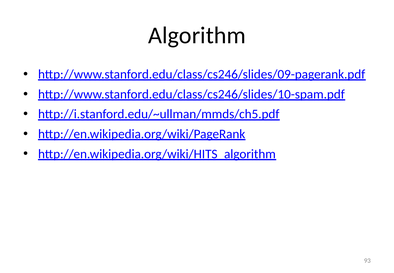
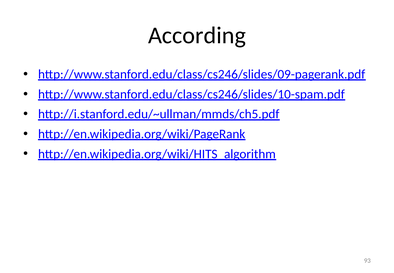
Algorithm: Algorithm -> According
